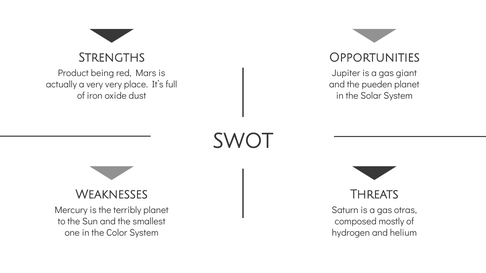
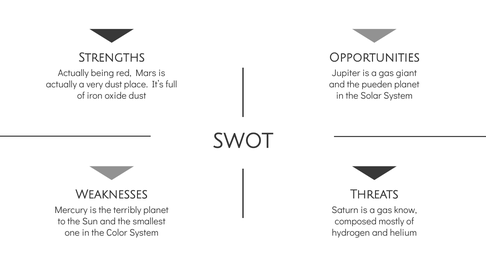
Product at (73, 73): Product -> Actually
very very: very -> dust
otras: otras -> know
